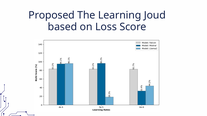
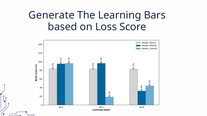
Proposed: Proposed -> Generate
Joud: Joud -> Bars
